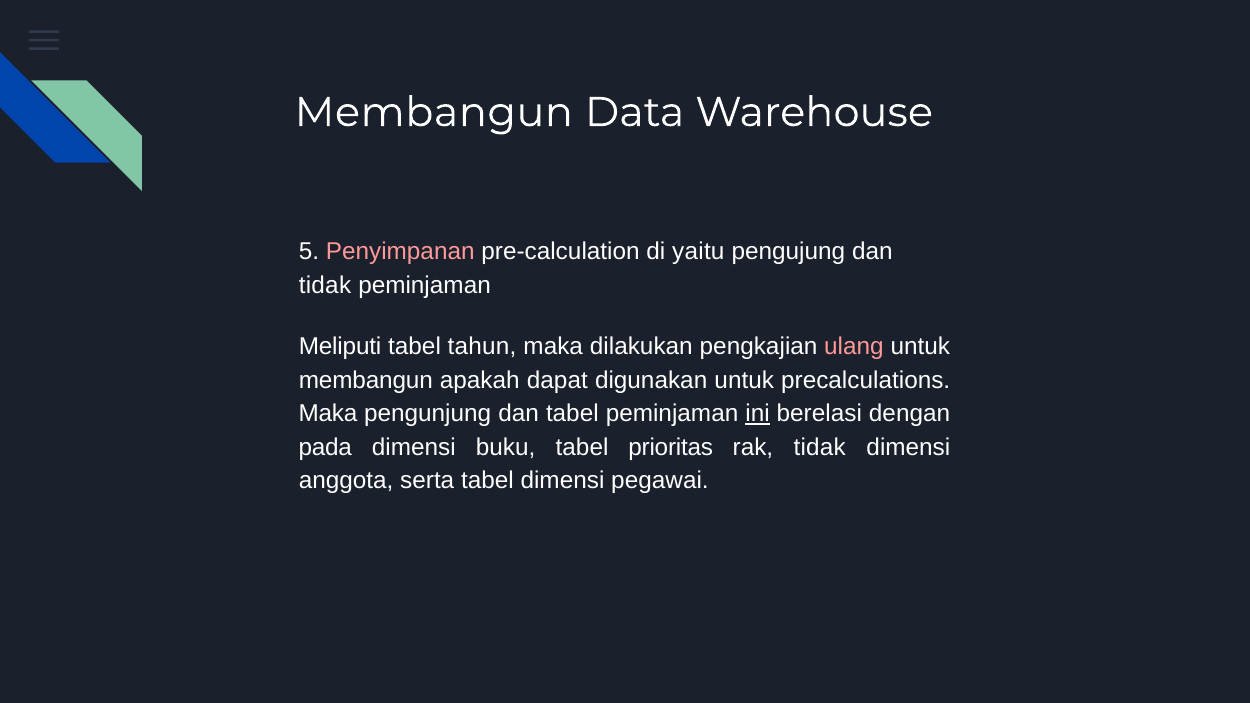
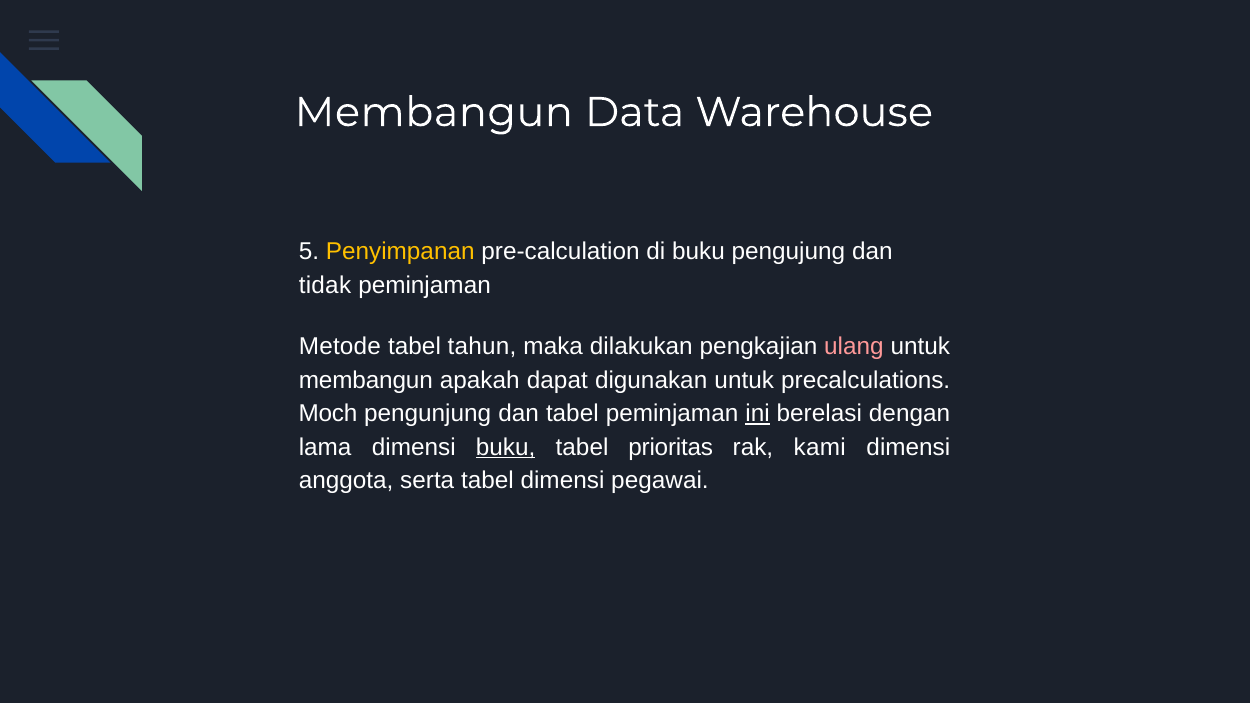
Penyimpanan colour: pink -> yellow
di yaitu: yaitu -> buku
Meliputi: Meliputi -> Metode
Maka at (328, 414): Maka -> Moch
pada: pada -> lama
buku at (506, 447) underline: none -> present
rak tidak: tidak -> kami
